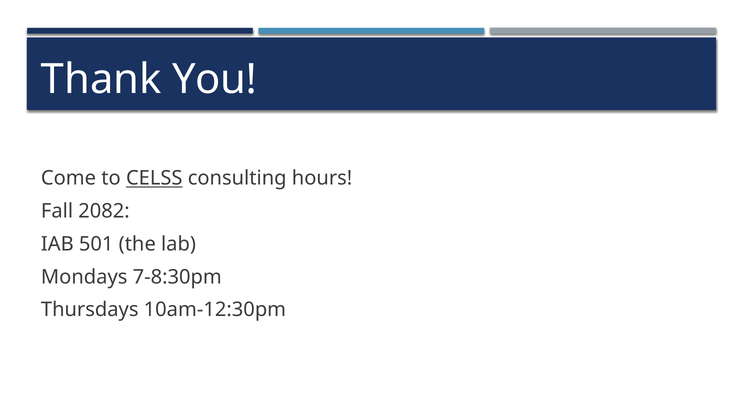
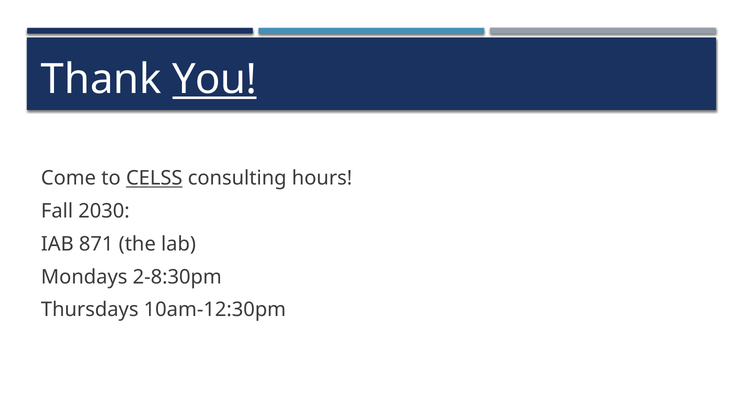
You underline: none -> present
2082: 2082 -> 2030
501: 501 -> 871
7-8:30pm: 7-8:30pm -> 2-8:30pm
